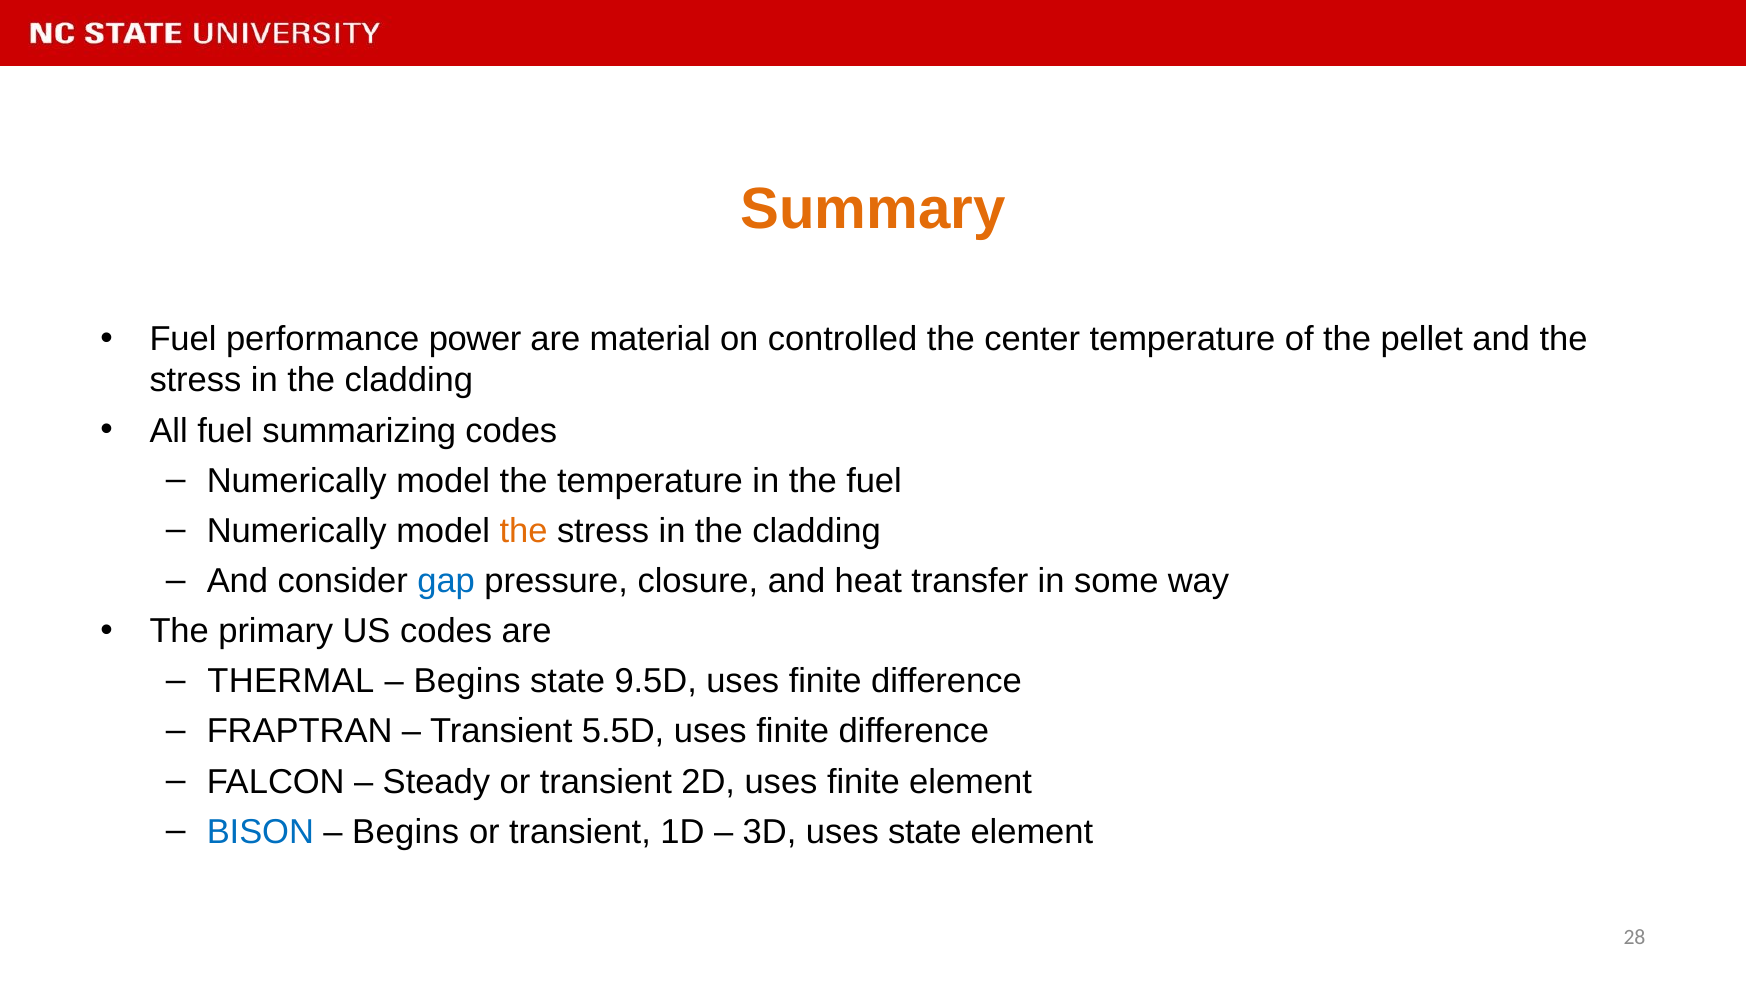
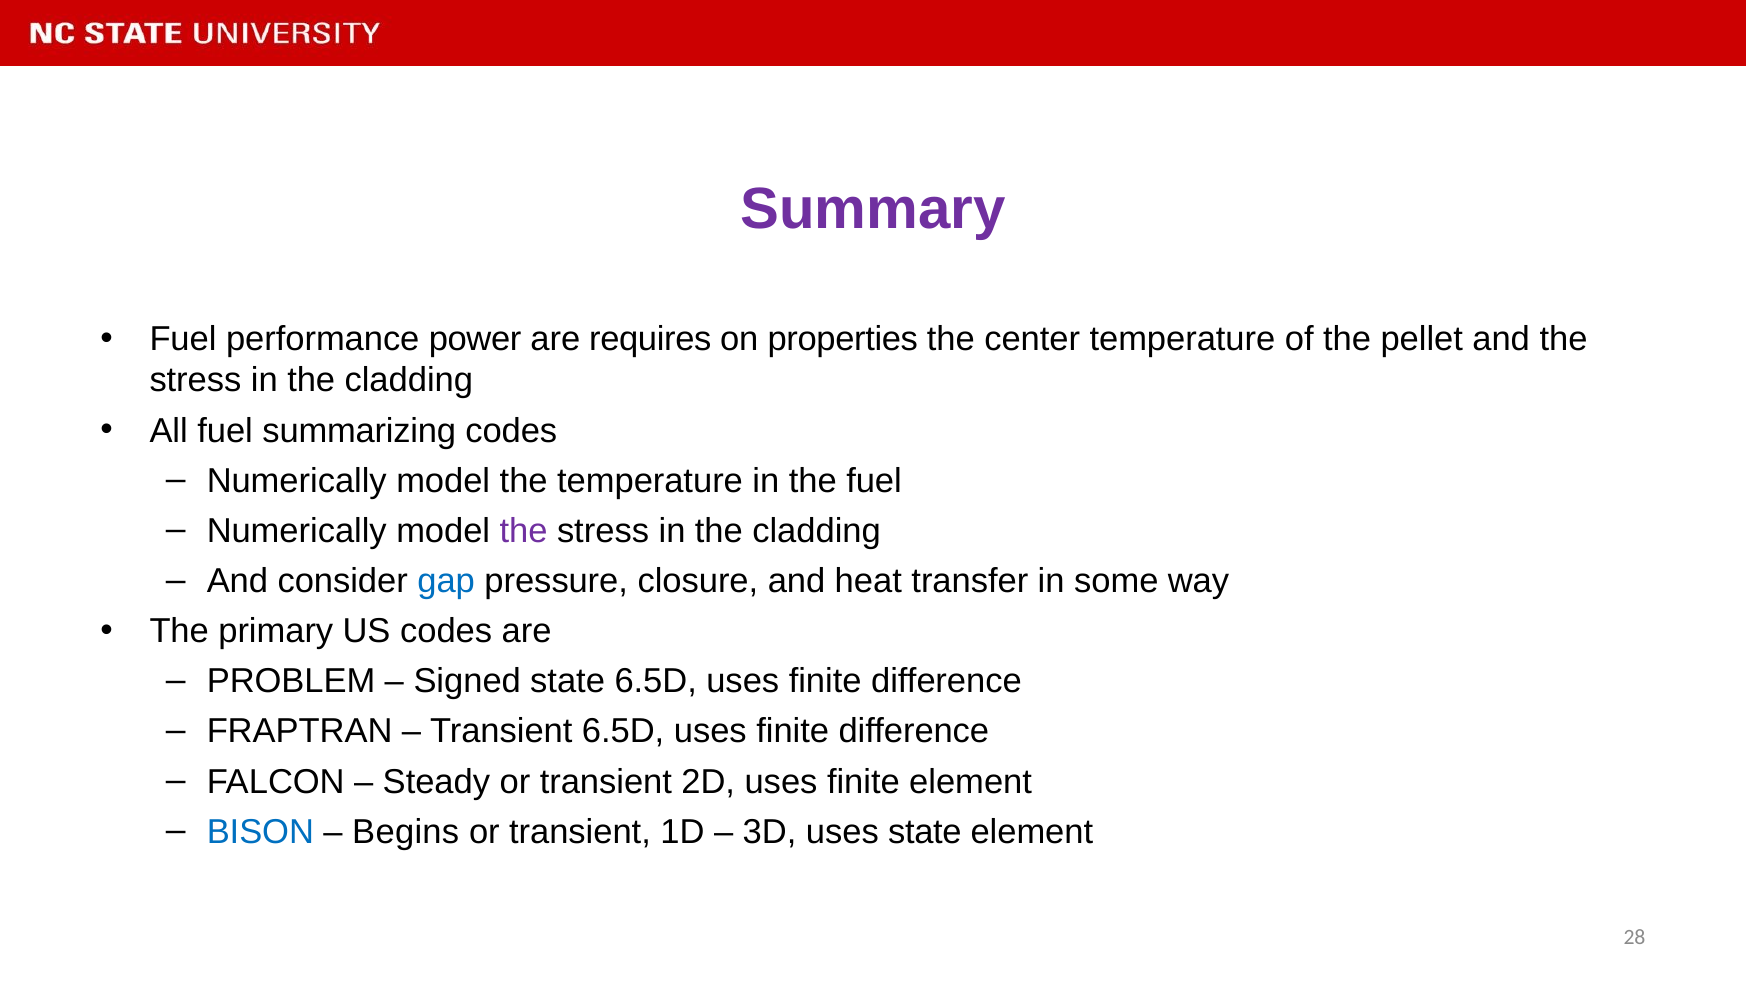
Summary colour: orange -> purple
material: material -> requires
controlled: controlled -> properties
the at (524, 531) colour: orange -> purple
THERMAL: THERMAL -> PROBLEM
Begins at (467, 681): Begins -> Signed
state 9.5D: 9.5D -> 6.5D
Transient 5.5D: 5.5D -> 6.5D
